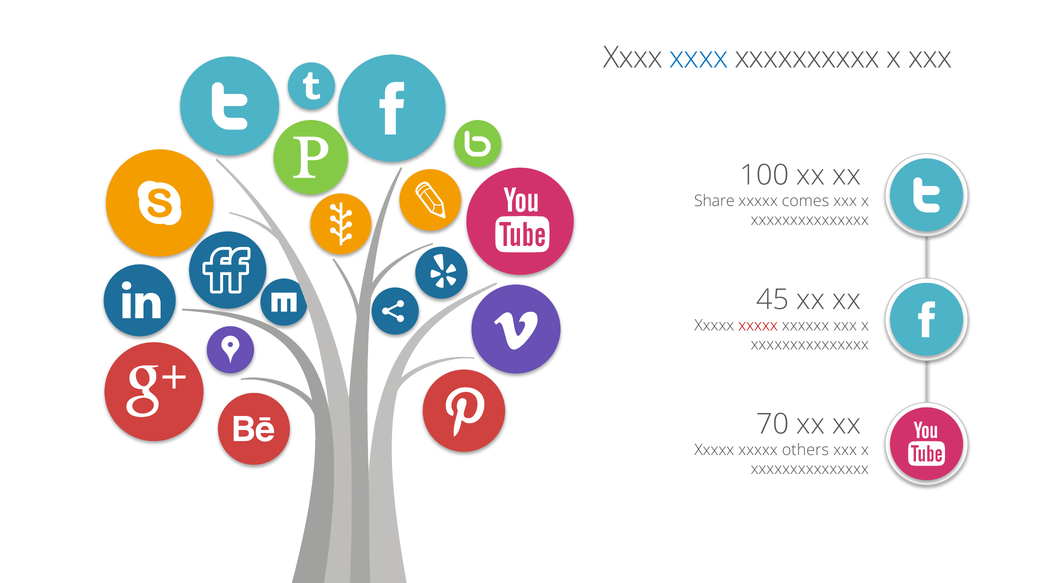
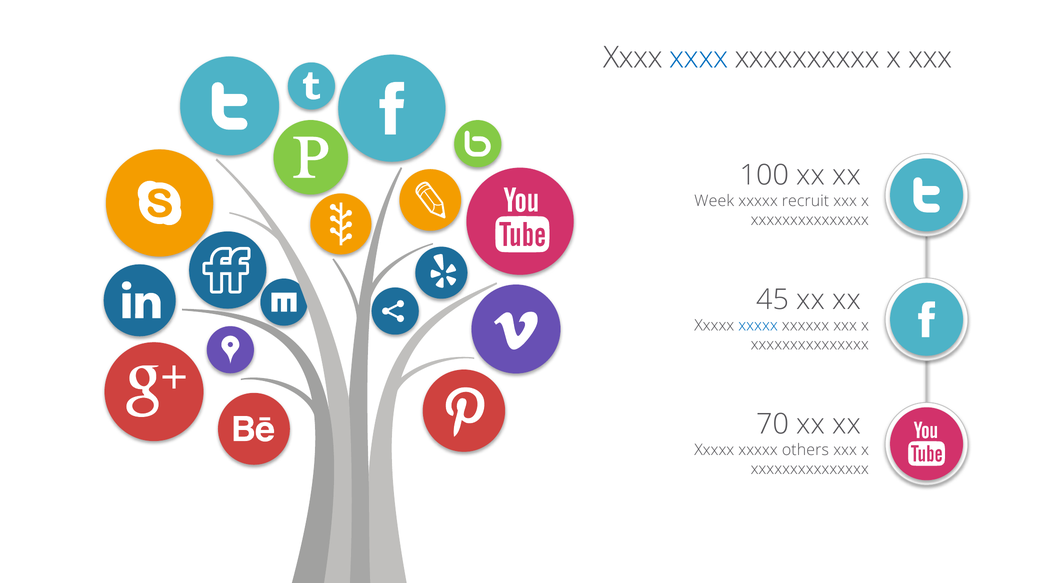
Share: Share -> Week
comes: comes -> recruit
xxxxx at (758, 326) colour: red -> blue
